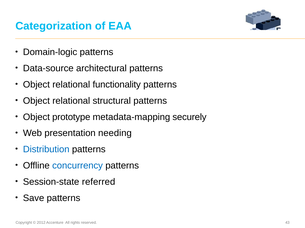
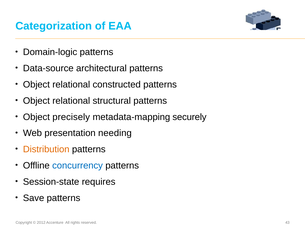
functionality: functionality -> constructed
prototype: prototype -> precisely
Distribution colour: blue -> orange
referred: referred -> requires
